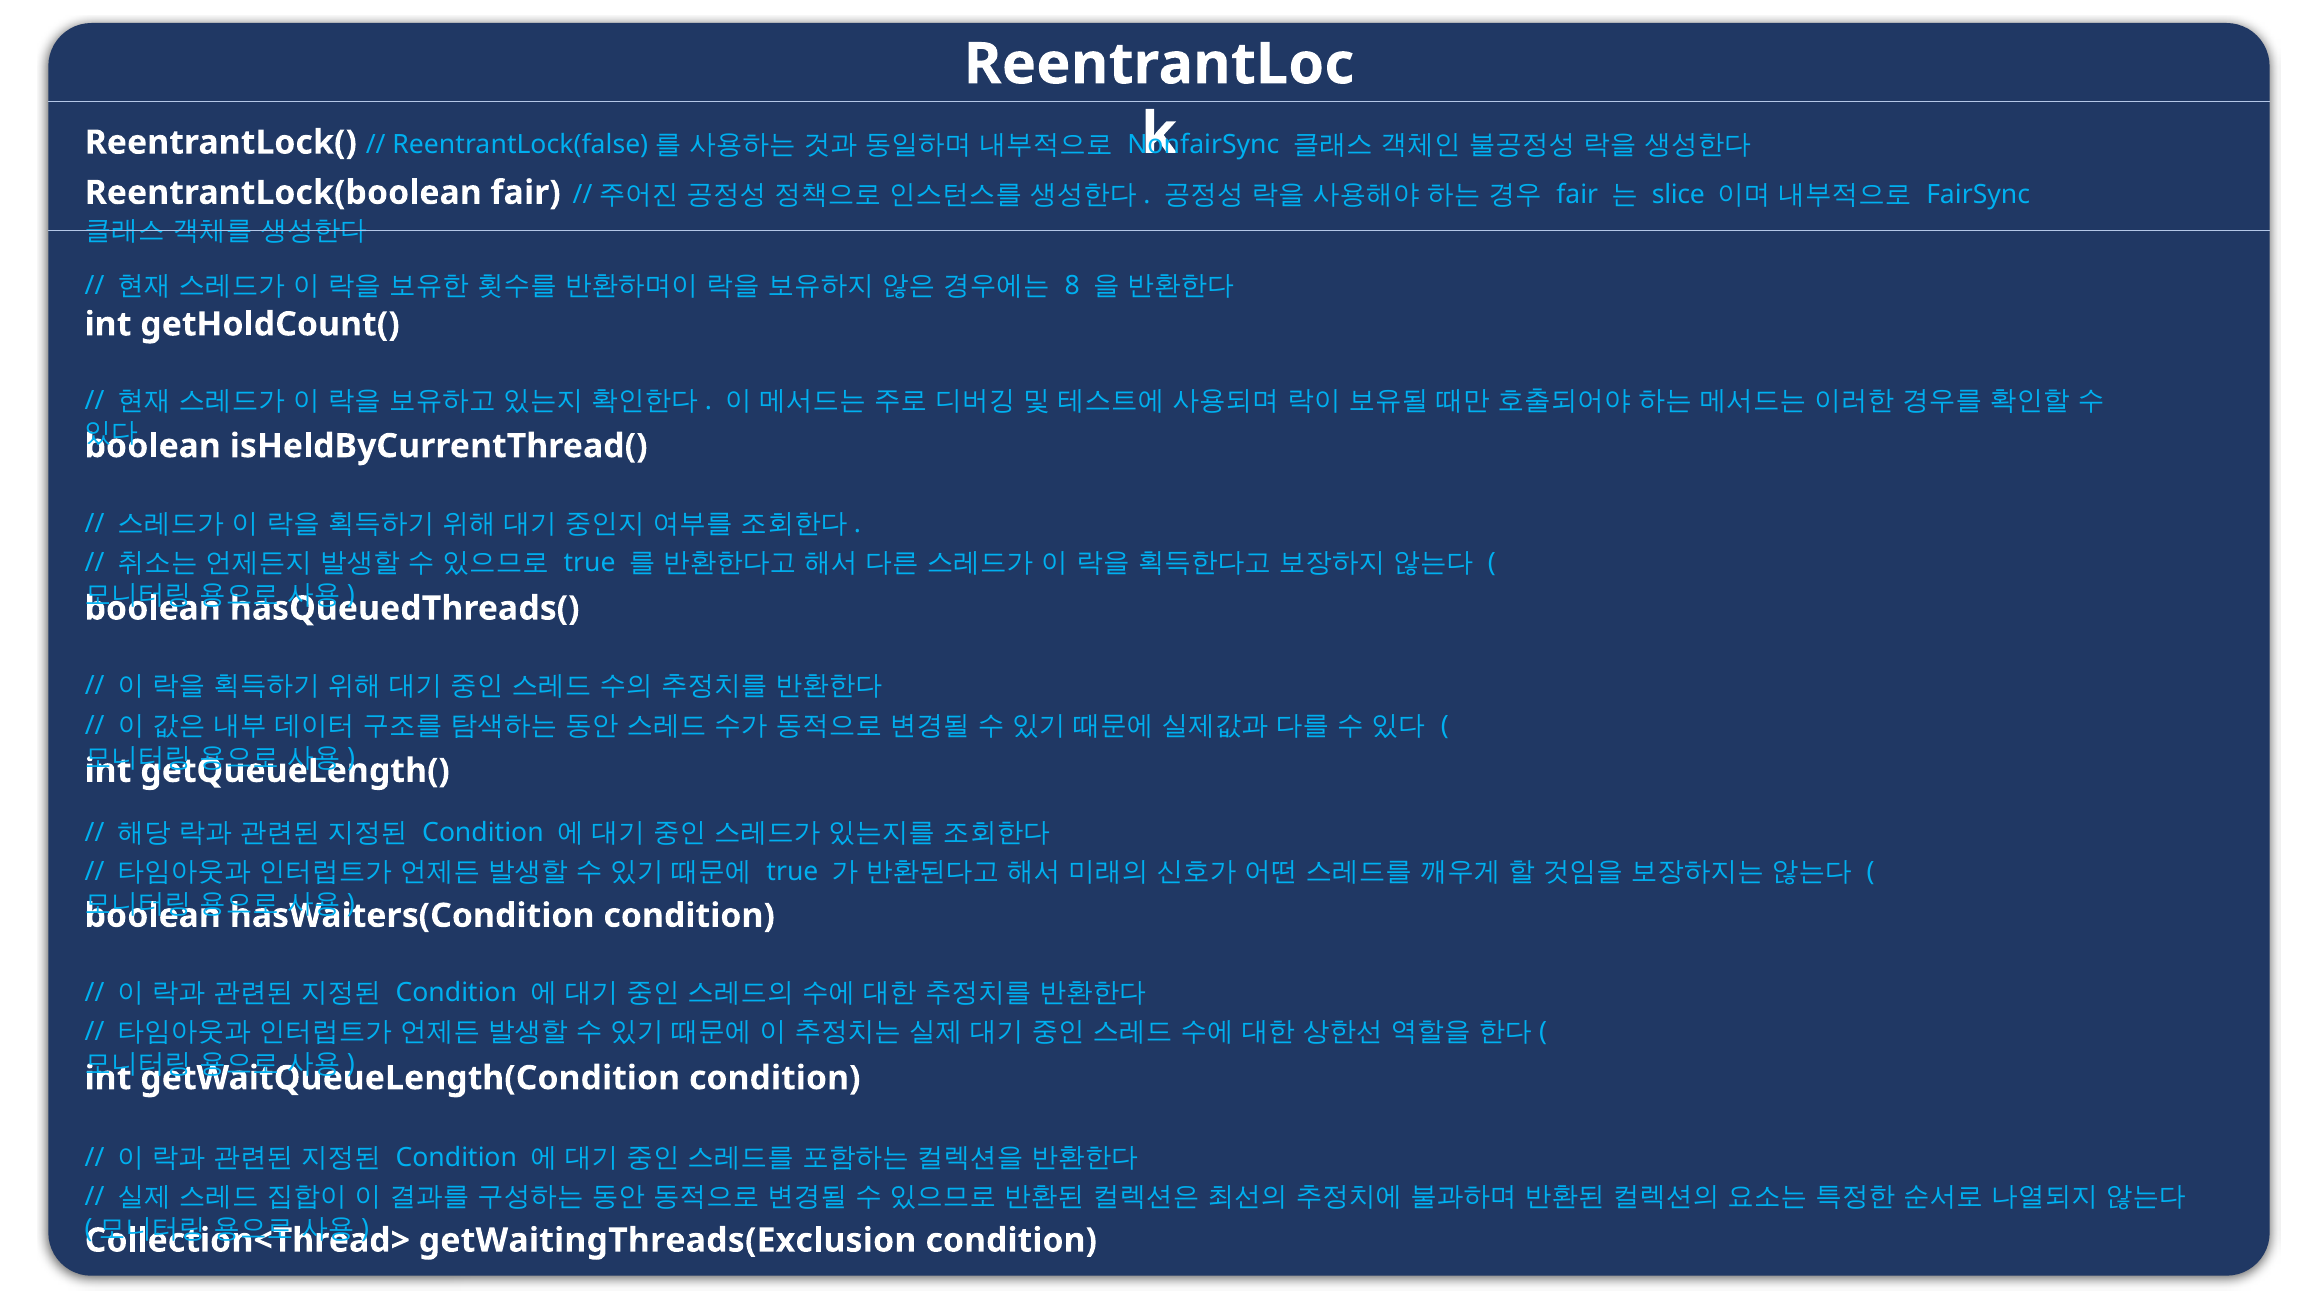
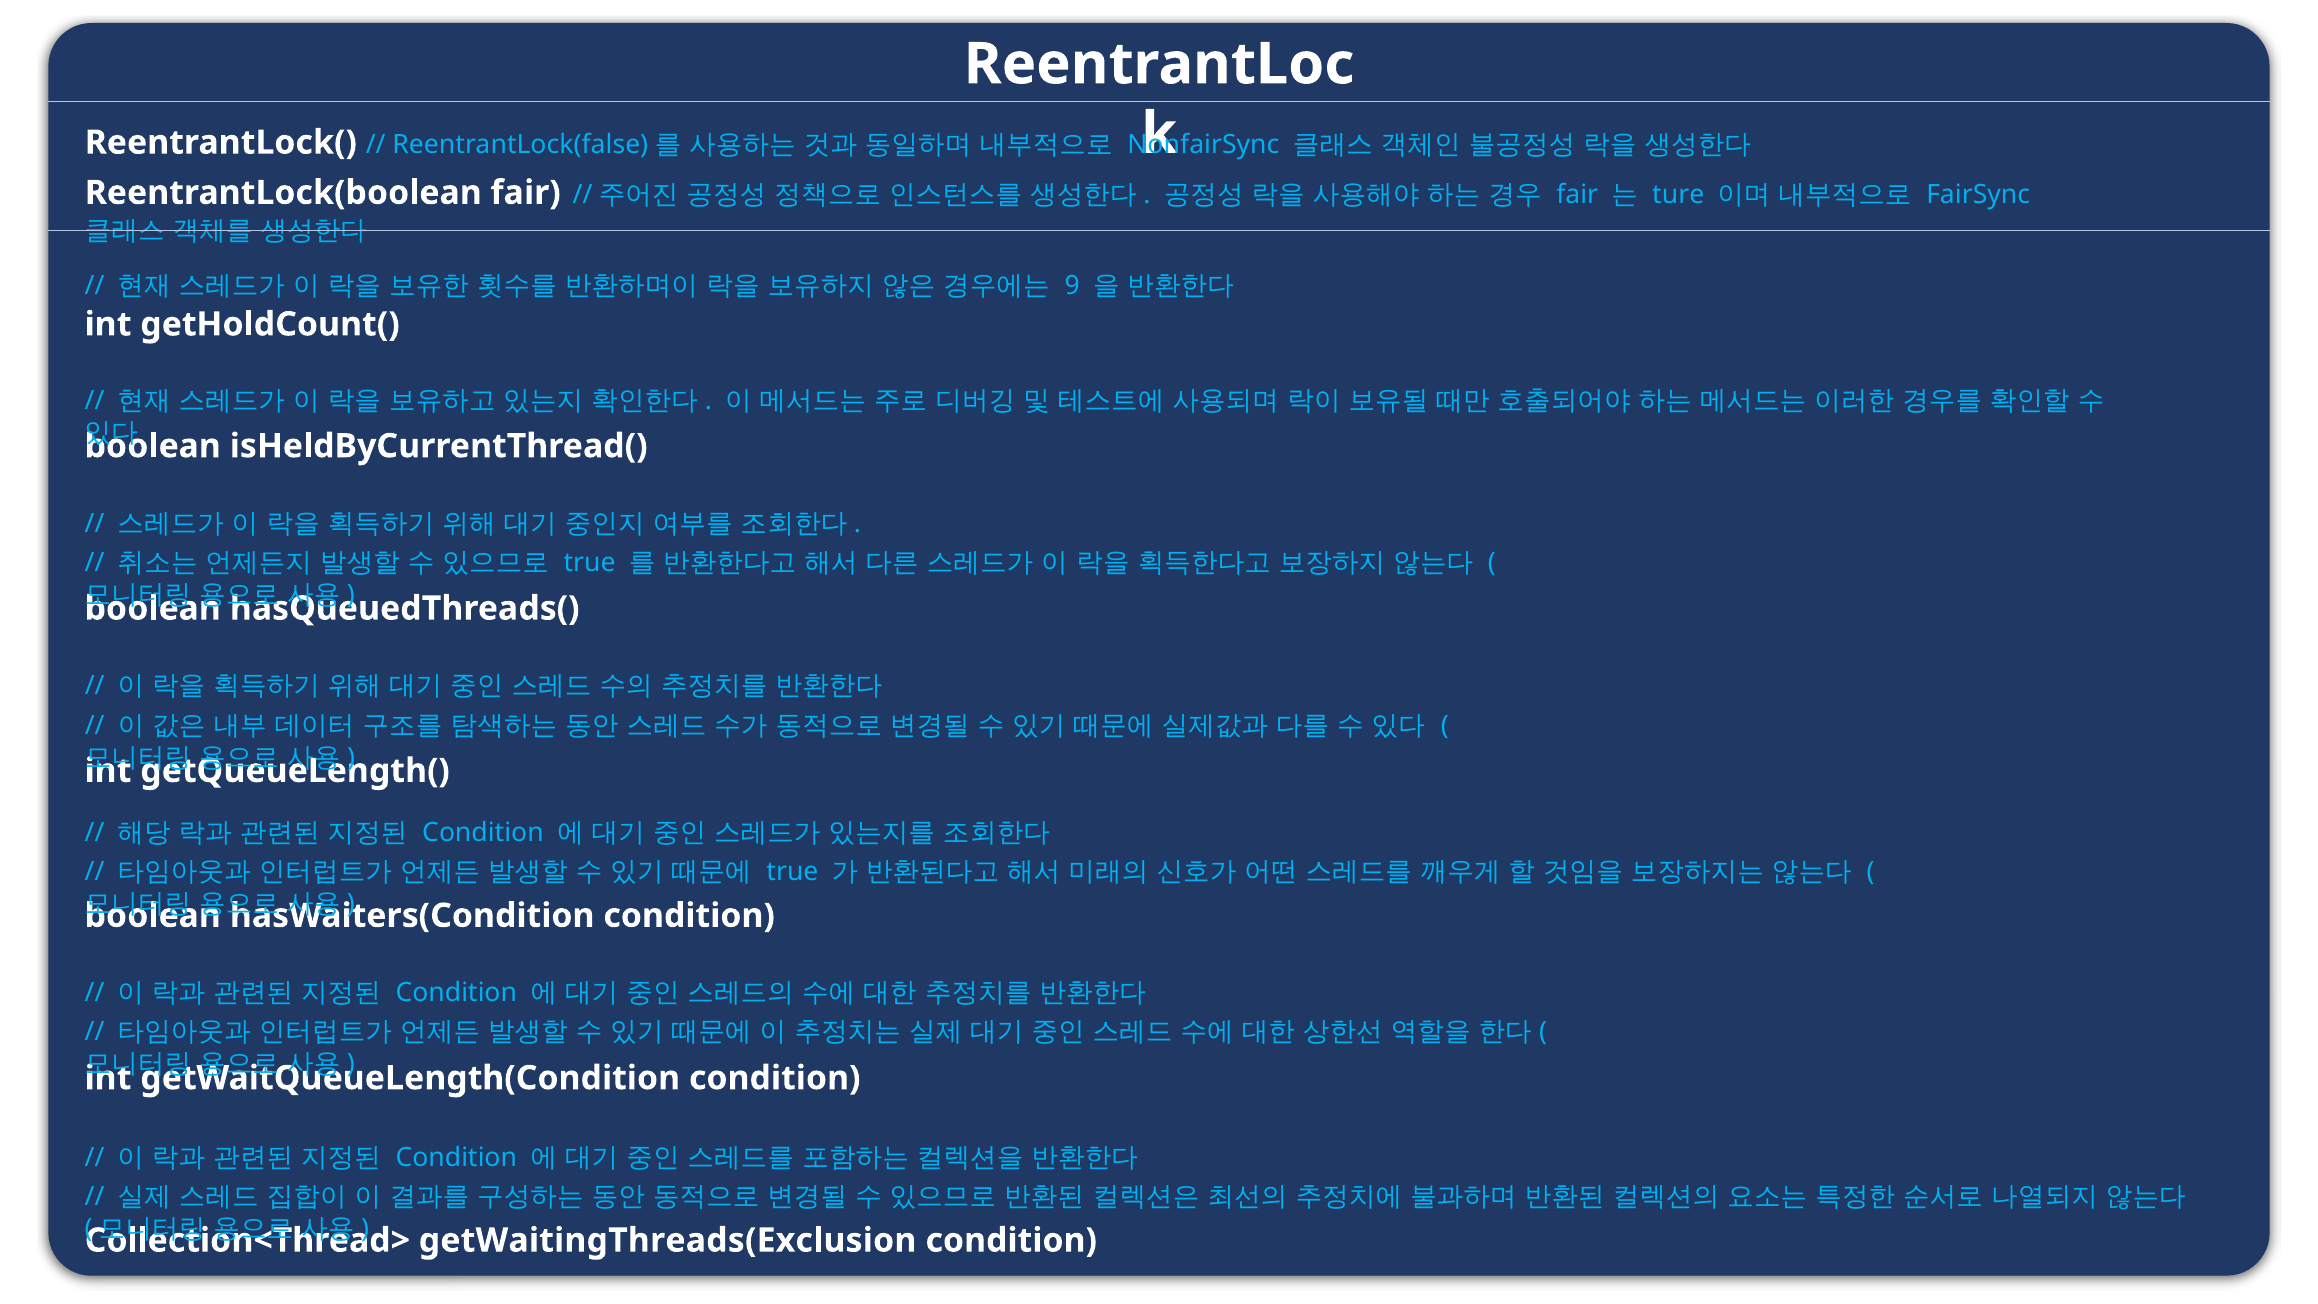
slice: slice -> ture
8: 8 -> 9
